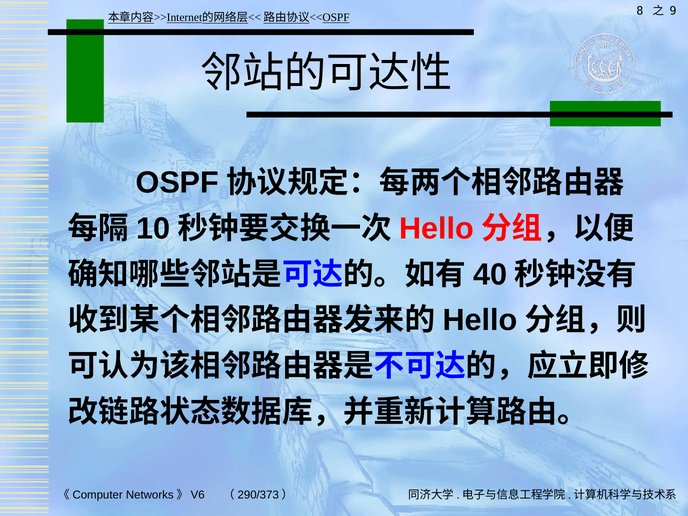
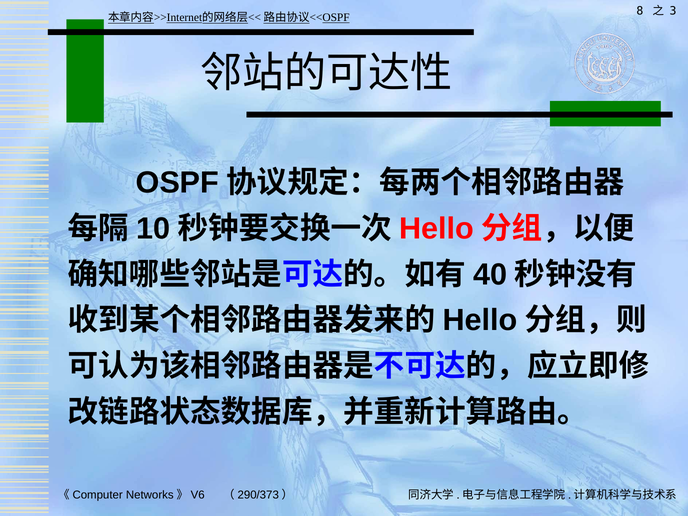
9: 9 -> 3
